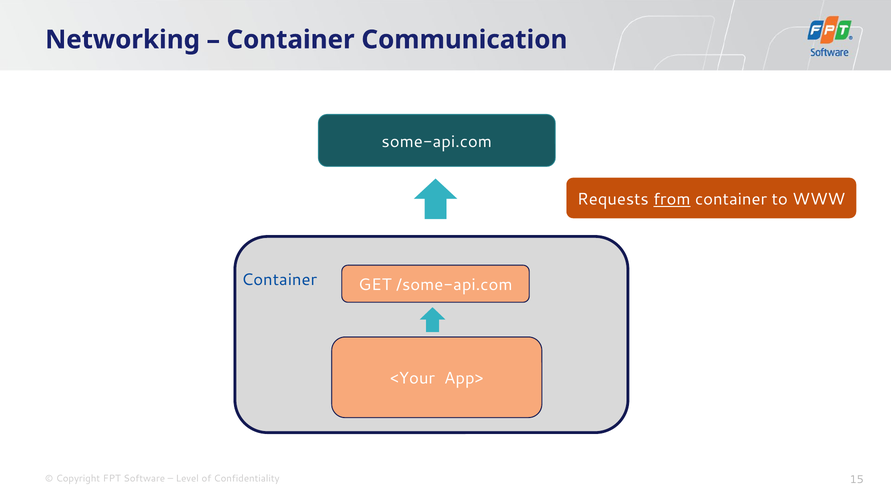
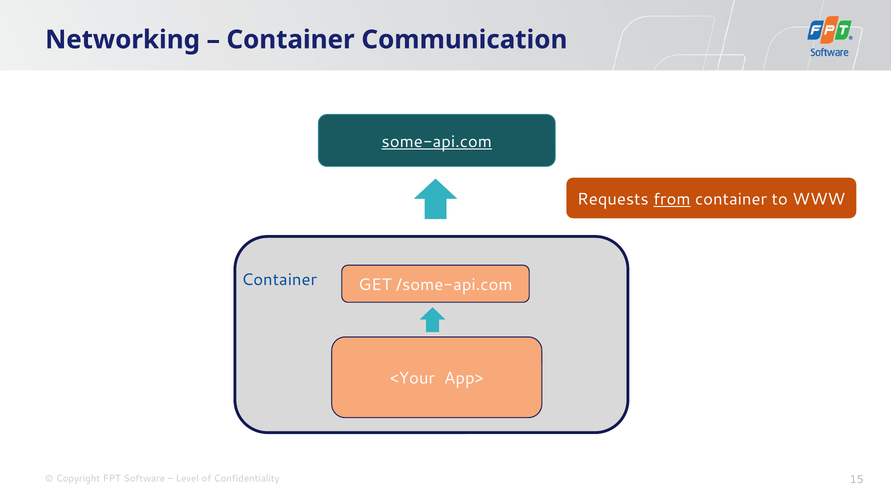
some-api.com underline: none -> present
